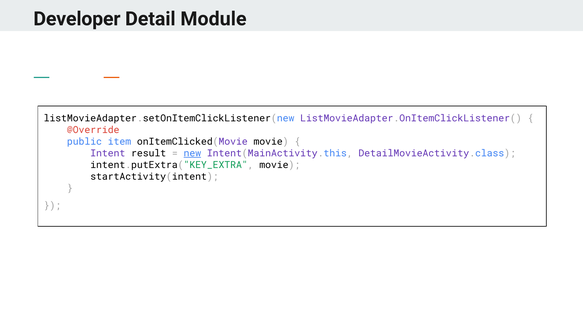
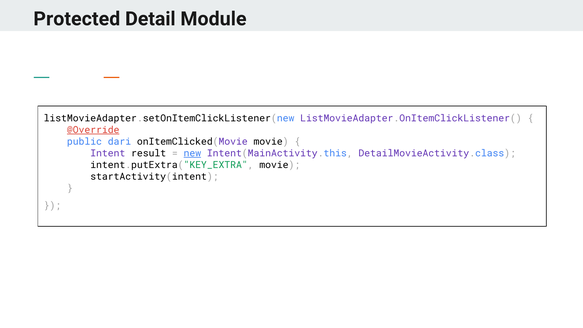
Developer: Developer -> Protected
@Override underline: none -> present
item: item -> dari
